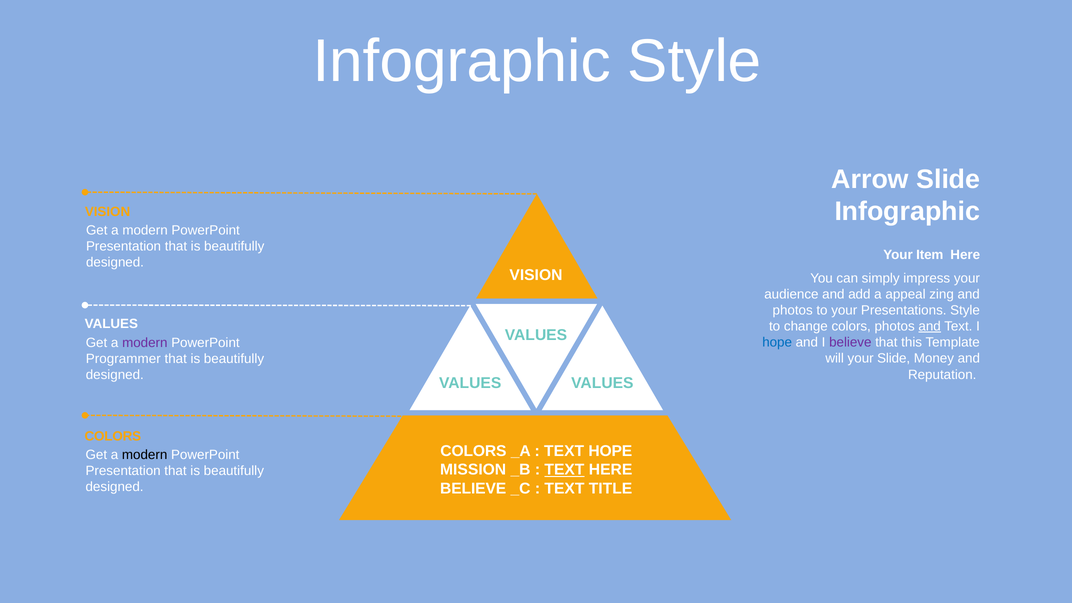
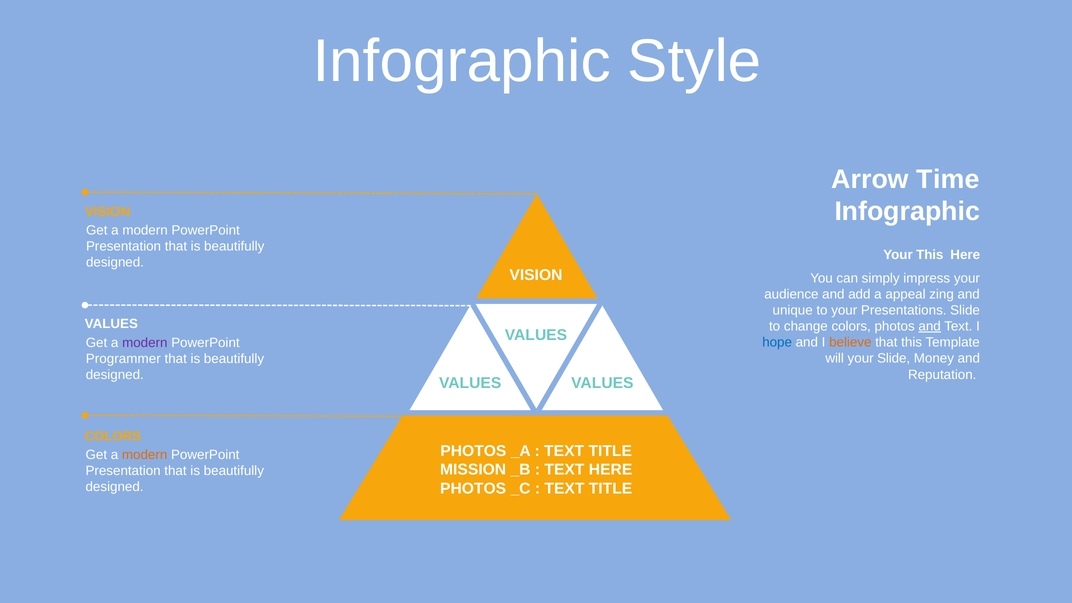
Arrow Slide: Slide -> Time
Your Item: Item -> This
photos at (793, 310): photos -> unique
Presentations Style: Style -> Slide
believe at (850, 342) colour: purple -> orange
COLORS at (473, 451): COLORS -> PHOTOS
HOPE at (610, 451): HOPE -> TITLE
modern at (145, 455) colour: black -> orange
TEXT at (564, 470) underline: present -> none
BELIEVE at (473, 489): BELIEVE -> PHOTOS
